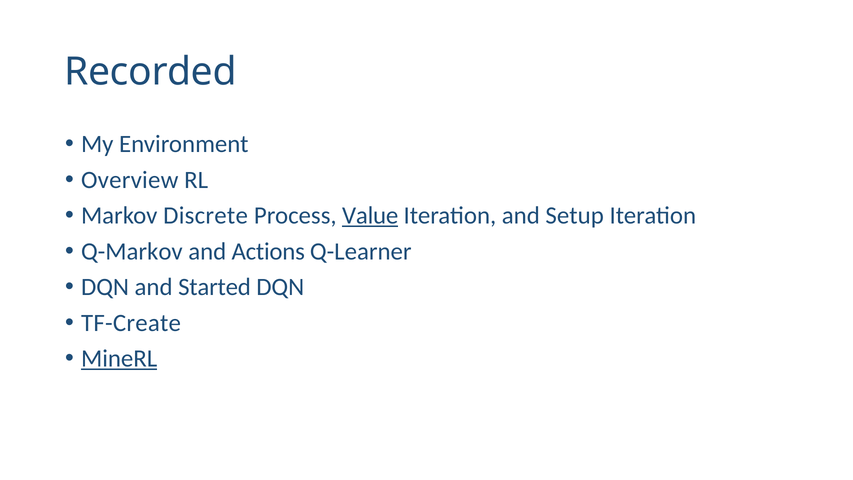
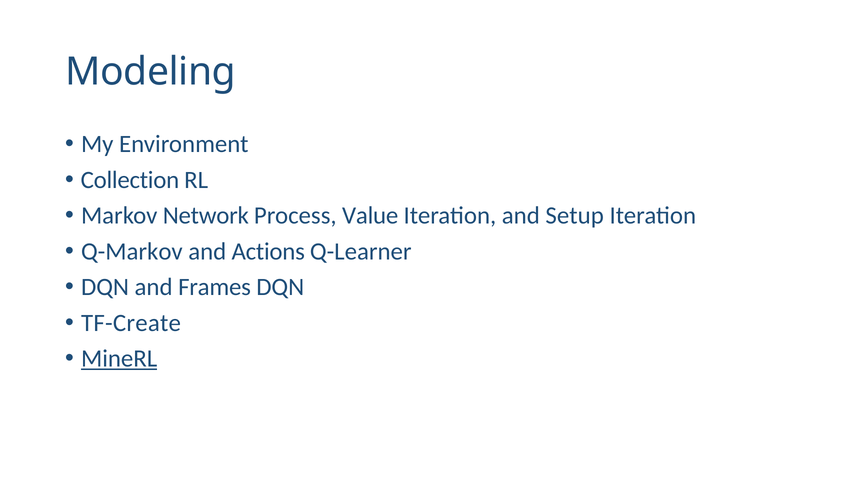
Recorded: Recorded -> Modeling
Overview: Overview -> Collection
Discrete: Discrete -> Network
Value underline: present -> none
Started: Started -> Frames
